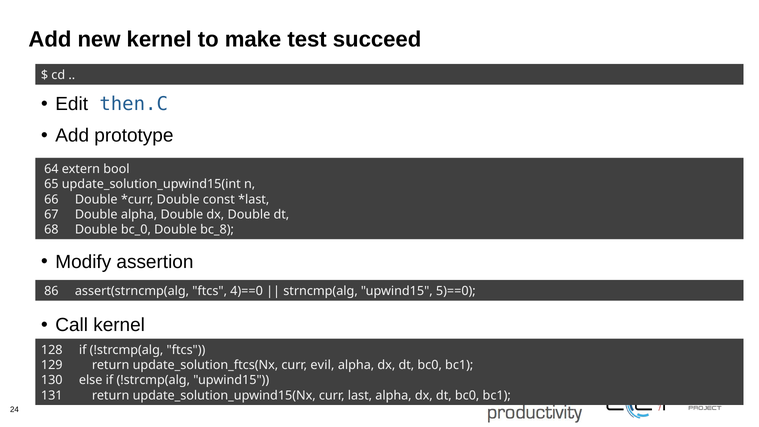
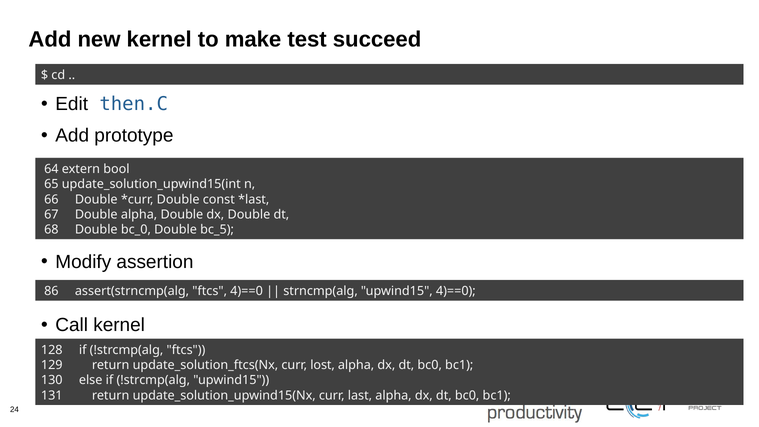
bc_8: bc_8 -> bc_5
upwind15 5)==0: 5)==0 -> 4)==0
evil: evil -> lost
